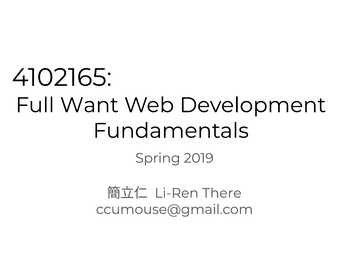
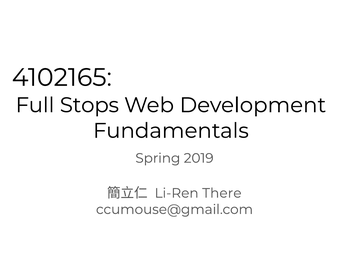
Want: Want -> Stops
